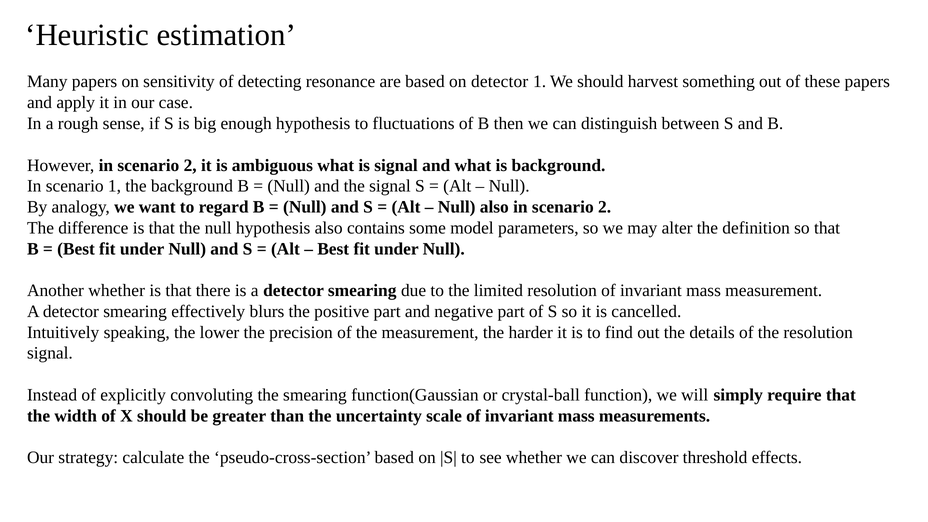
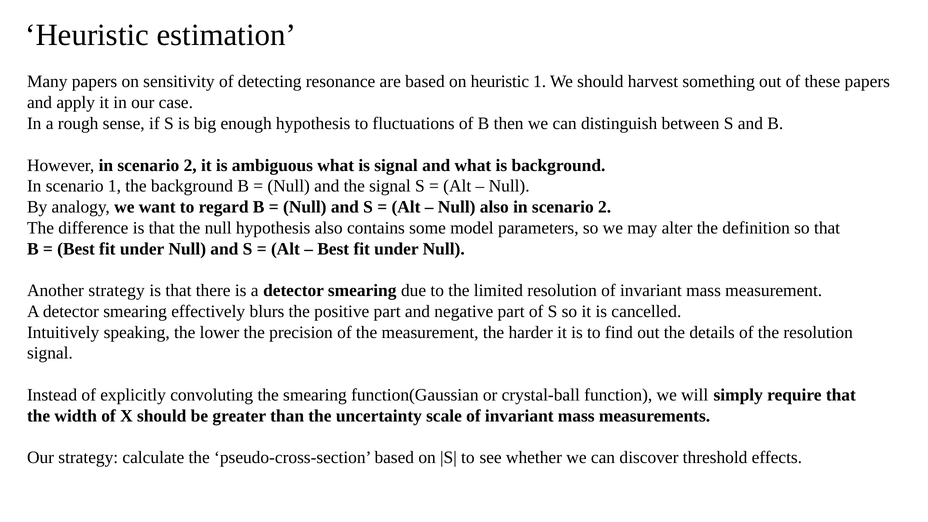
on detector: detector -> heuristic
Another whether: whether -> strategy
